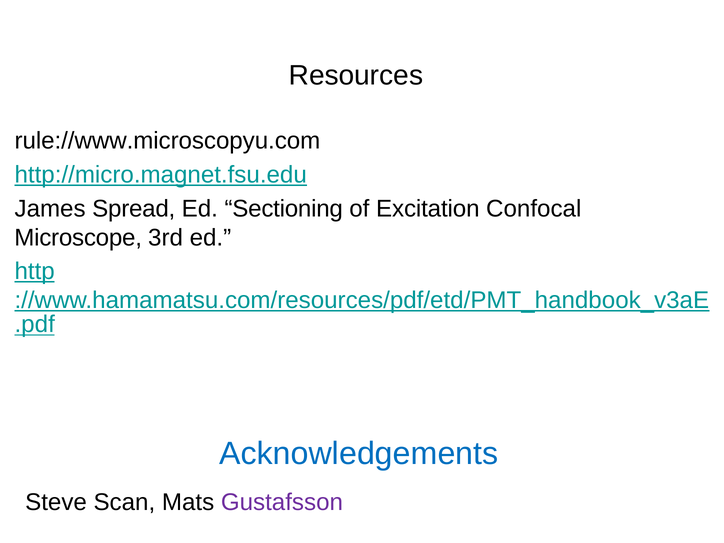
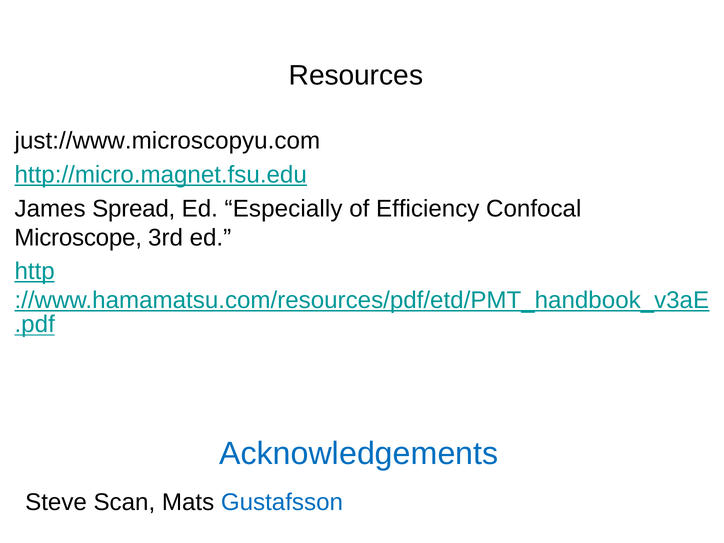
rule://www.microscopyu.com: rule://www.microscopyu.com -> just://www.microscopyu.com
Sectioning: Sectioning -> Especially
Excitation: Excitation -> Efficiency
Gustafsson colour: purple -> blue
